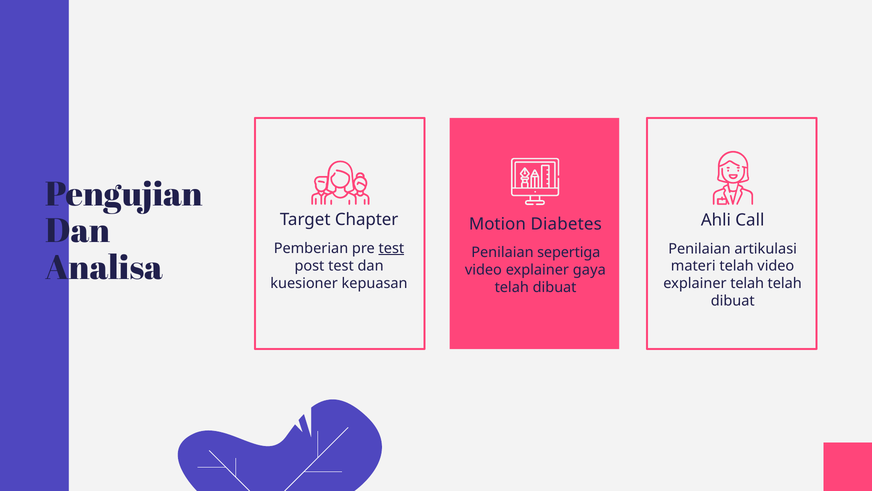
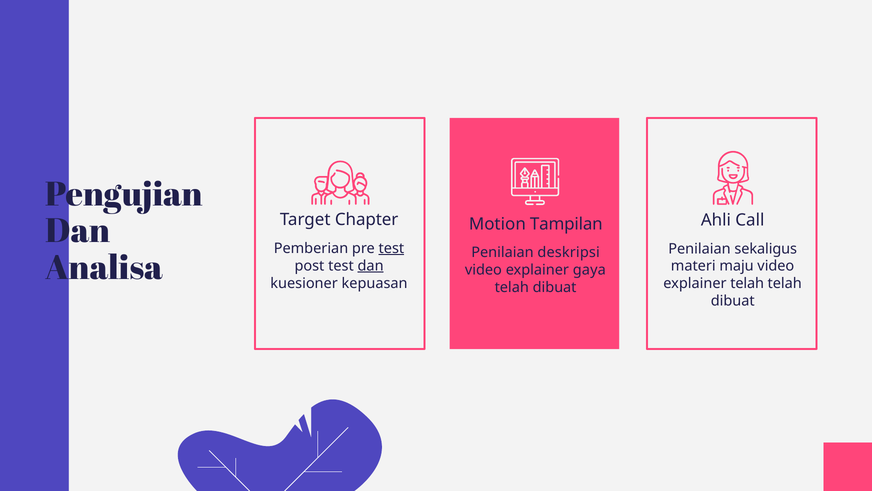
Diabetes: Diabetes -> Tampilan
artikulasi: artikulasi -> sekaligus
sepertiga: sepertiga -> deskripsi
dan at (371, 265) underline: none -> present
materi telah: telah -> maju
